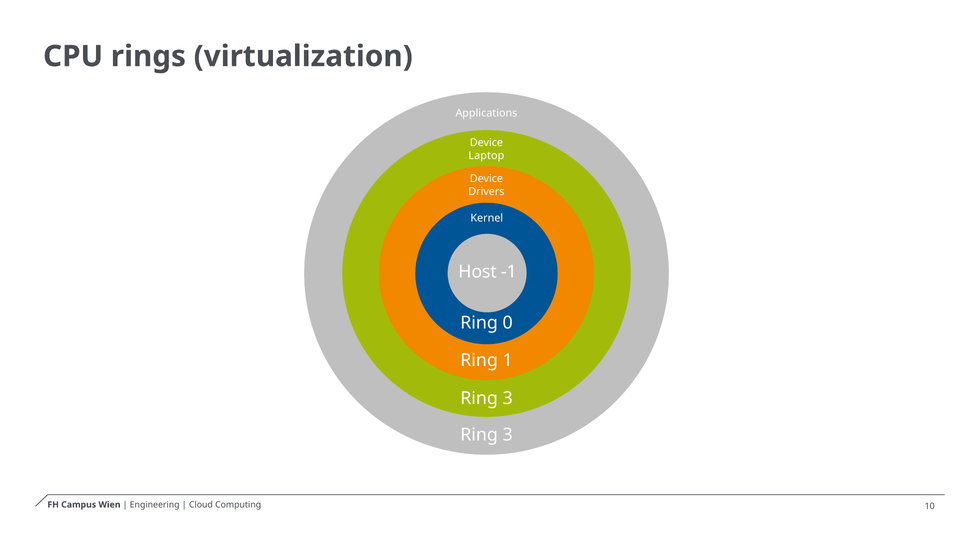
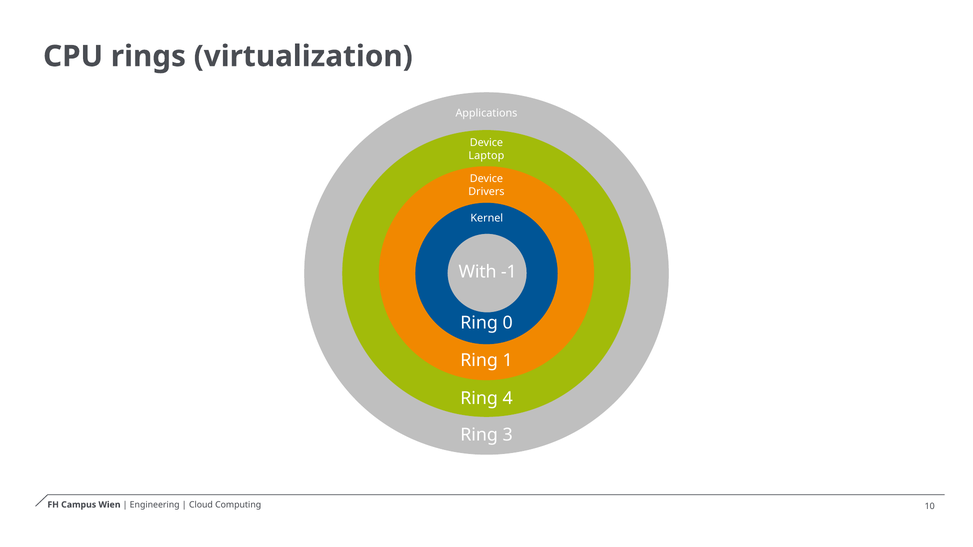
Host: Host -> With
3 at (508, 398): 3 -> 4
